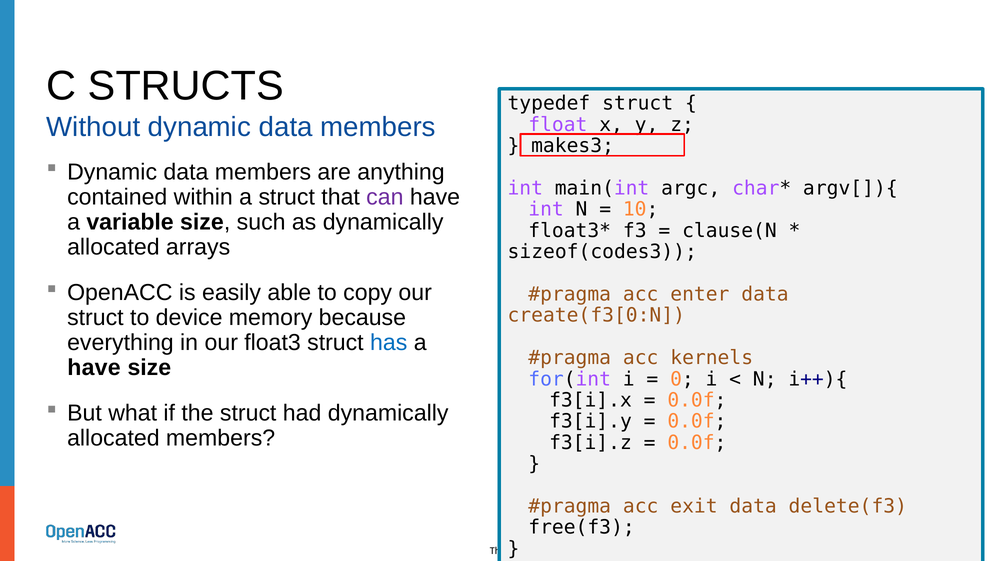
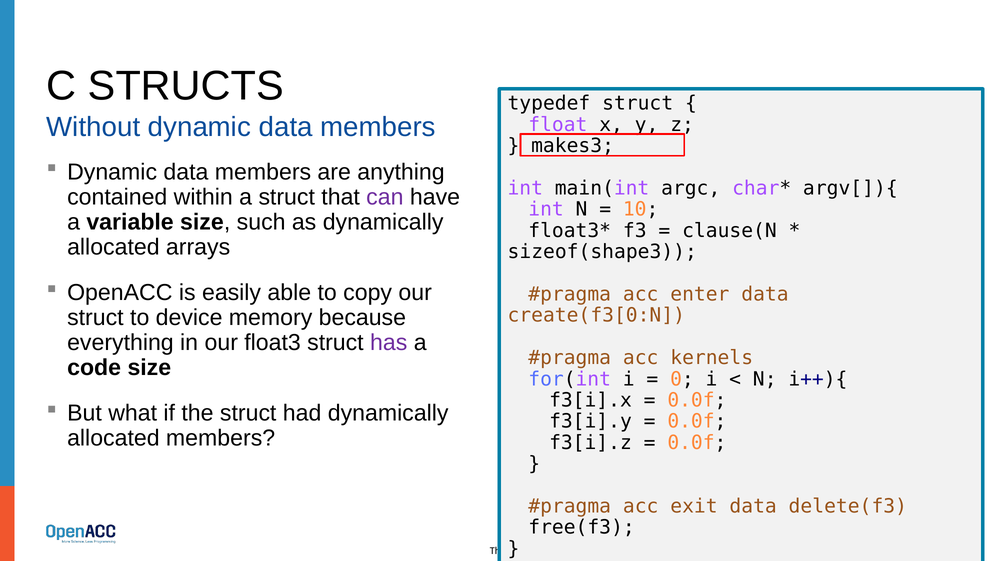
sizeof(codes3: sizeof(codes3 -> sizeof(shape3
has colour: blue -> purple
have at (94, 367): have -> code
